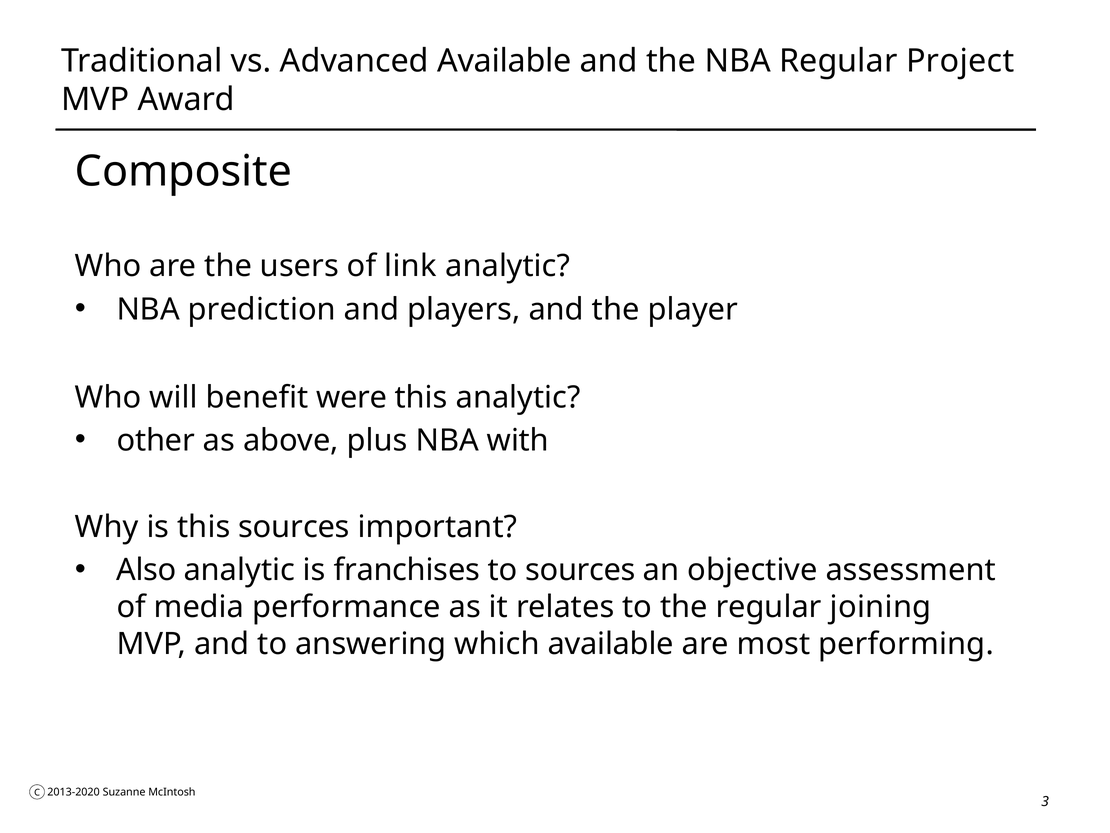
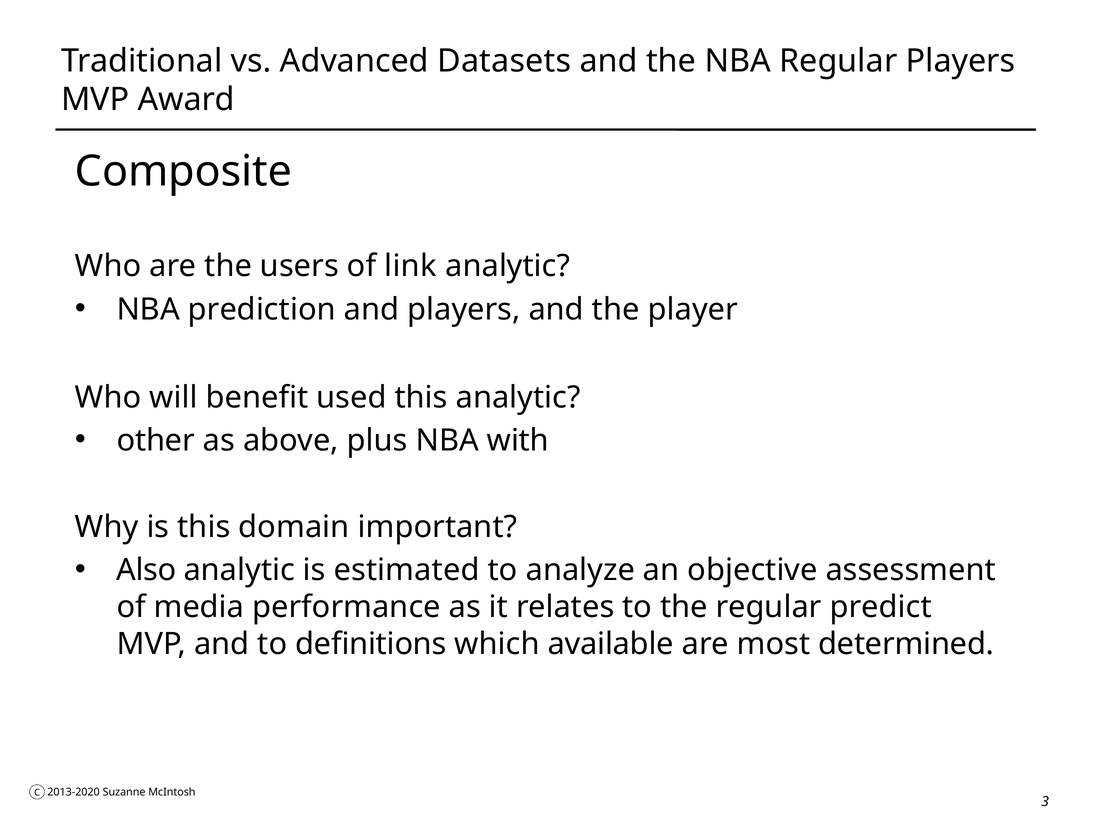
Advanced Available: Available -> Datasets
Regular Project: Project -> Players
were: were -> used
this sources: sources -> domain
franchises: franchises -> estimated
to sources: sources -> analyze
joining: joining -> predict
answering: answering -> definitions
performing: performing -> determined
